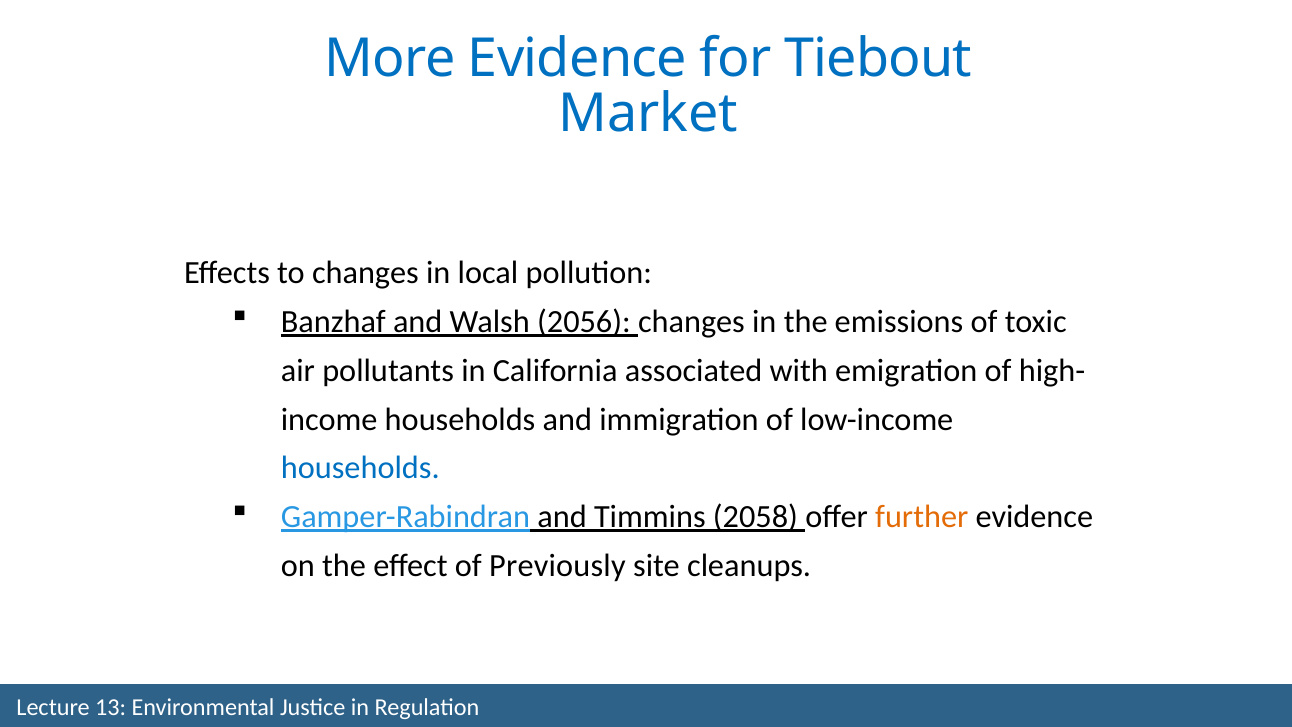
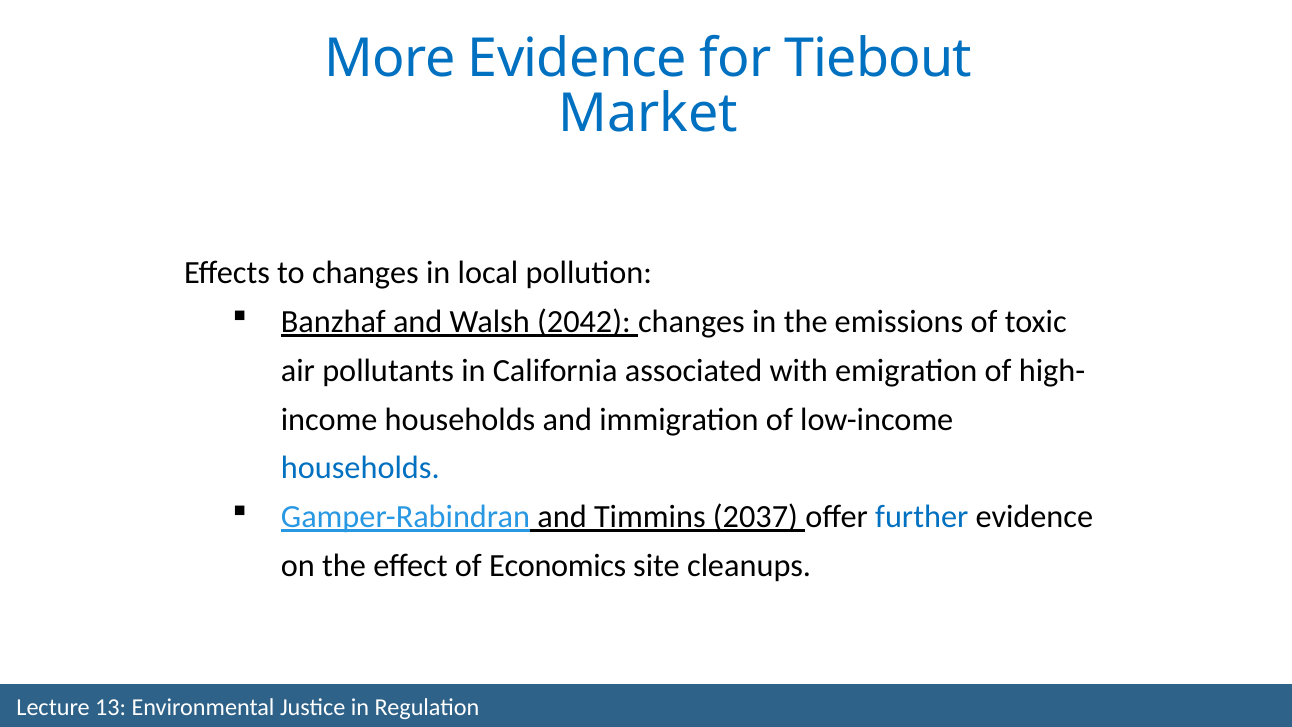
2056: 2056 -> 2042
2058: 2058 -> 2037
further colour: orange -> blue
Previously: Previously -> Economics
